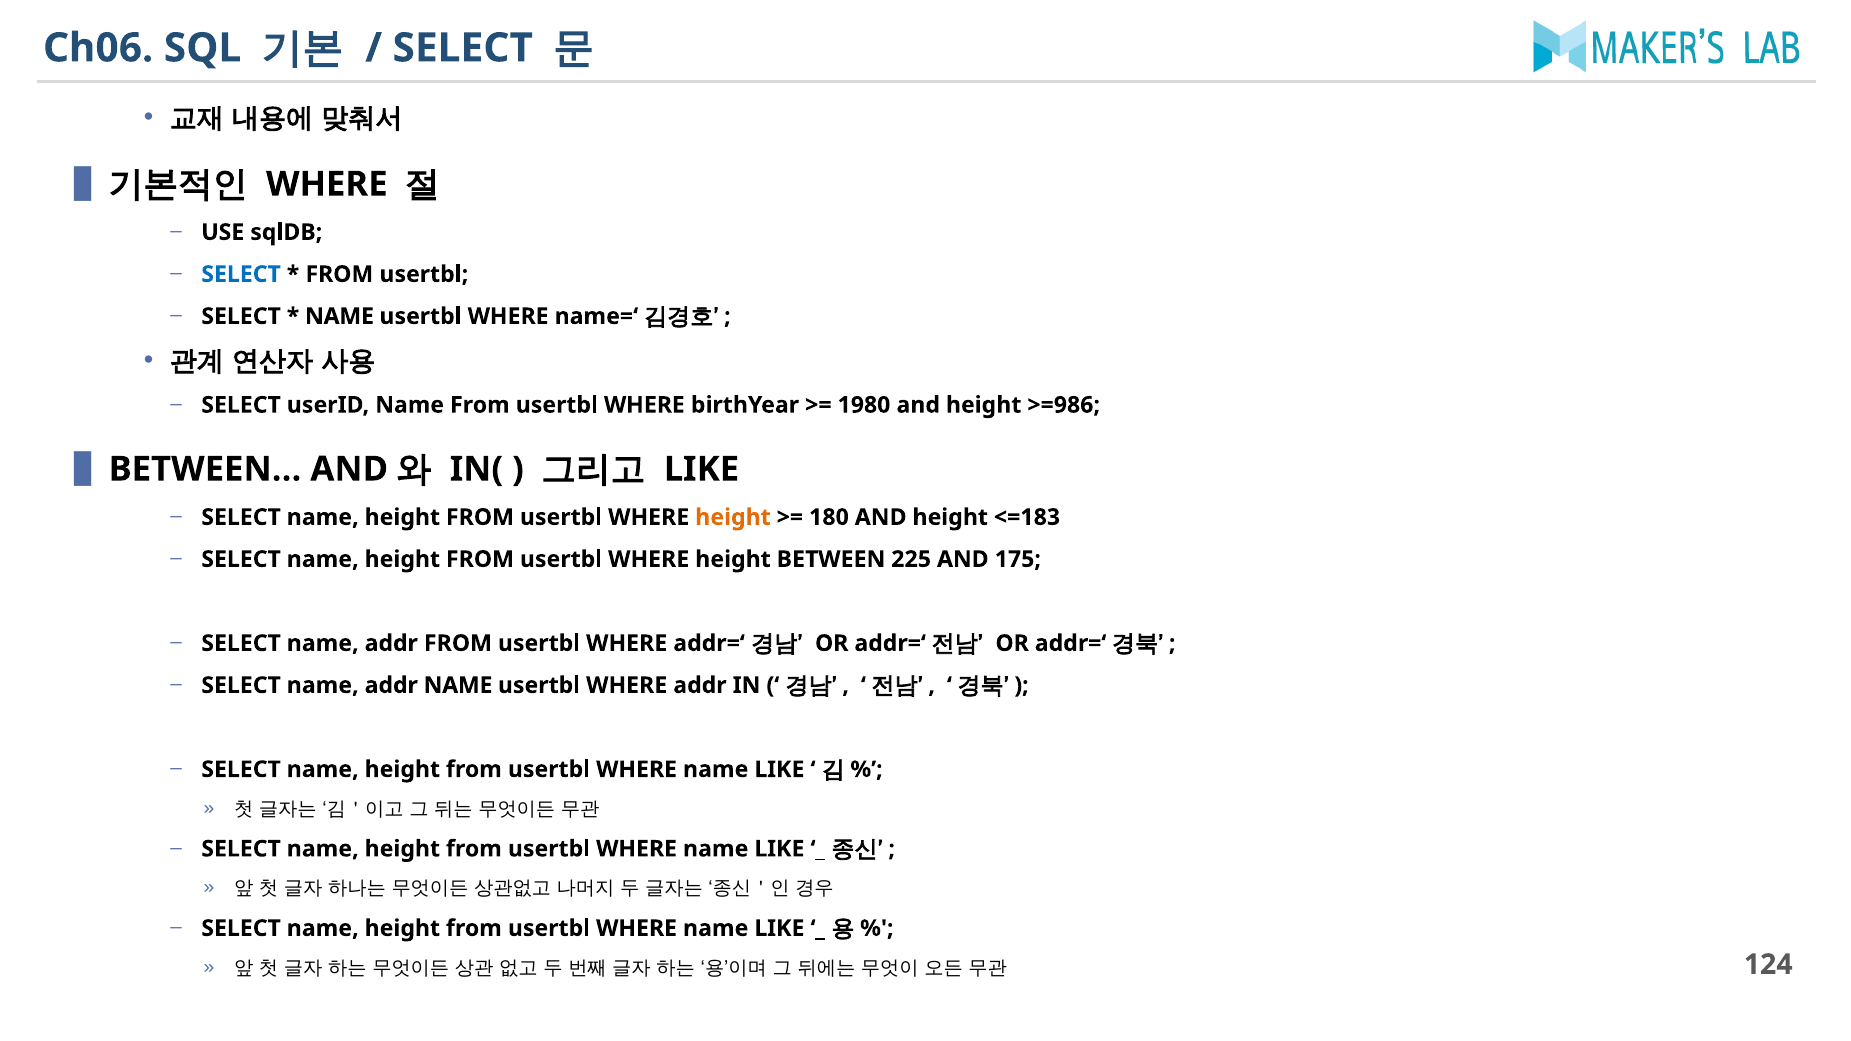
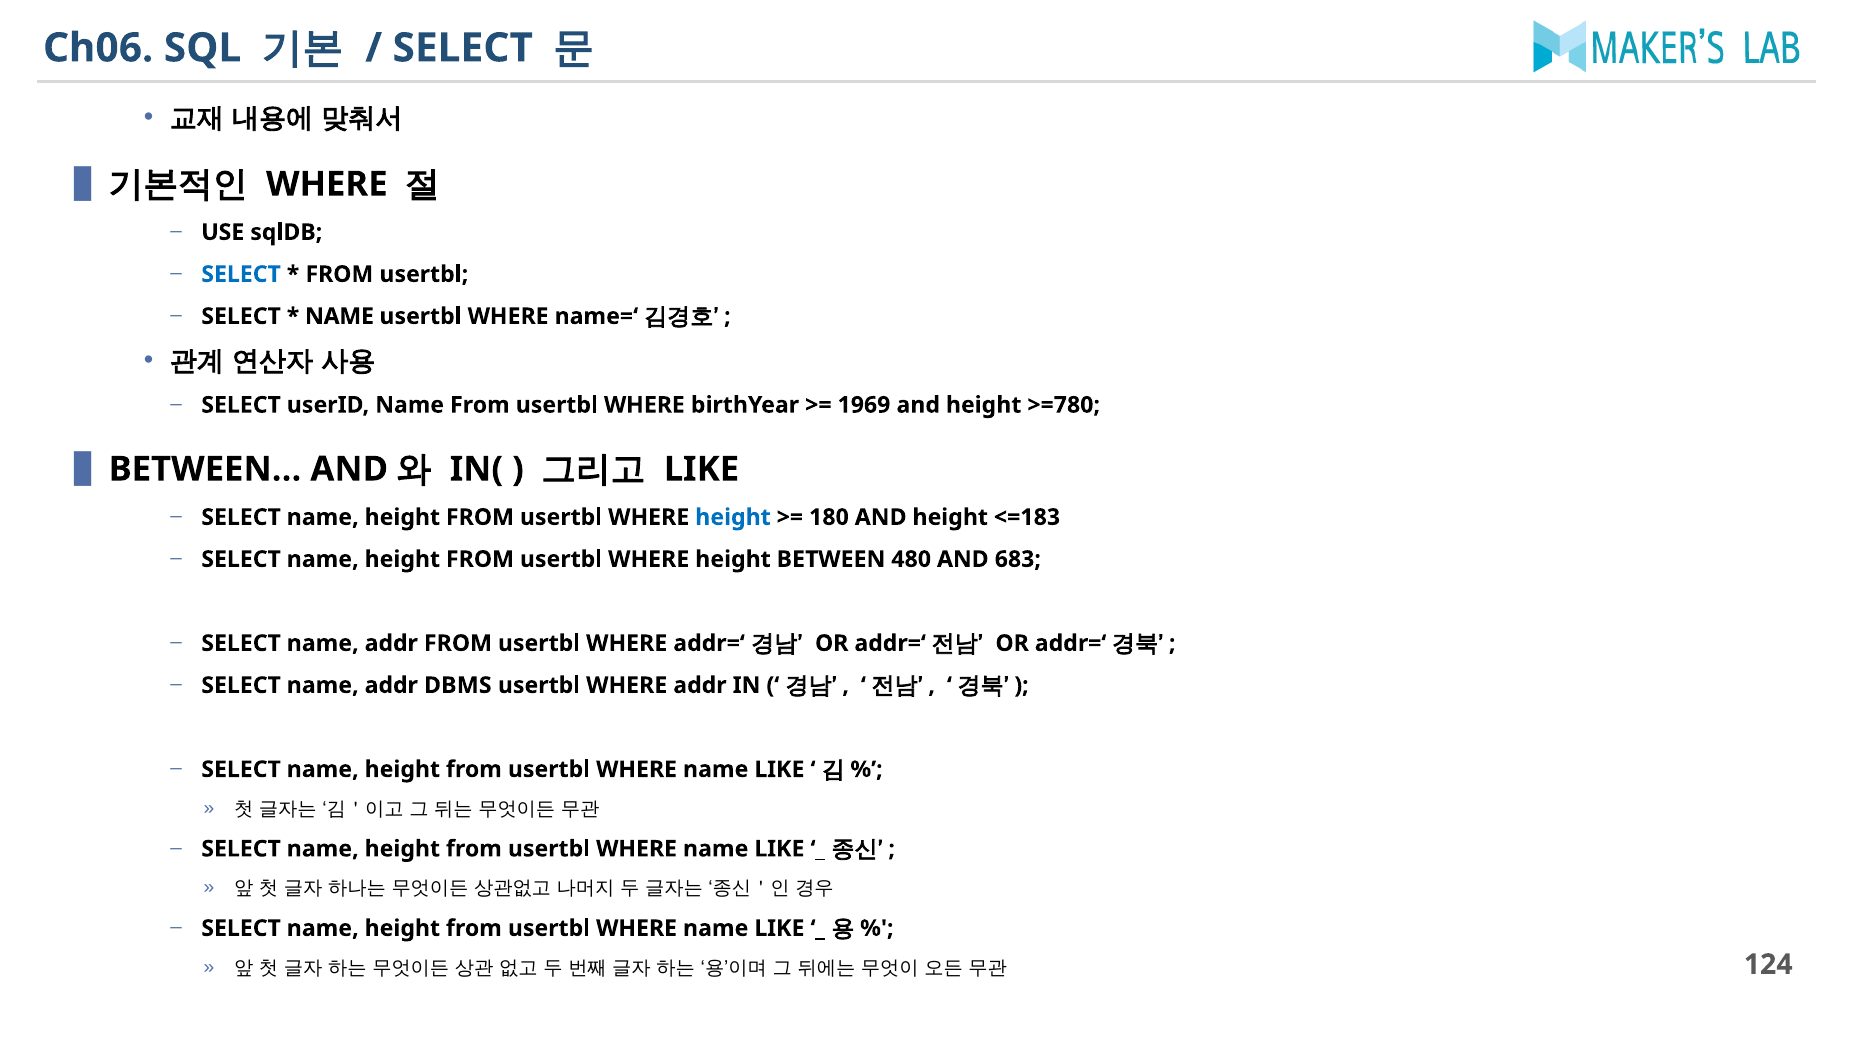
1980: 1980 -> 1969
>=986: >=986 -> >=780
height at (733, 517) colour: orange -> blue
225: 225 -> 480
175: 175 -> 683
addr NAME: NAME -> DBMS
